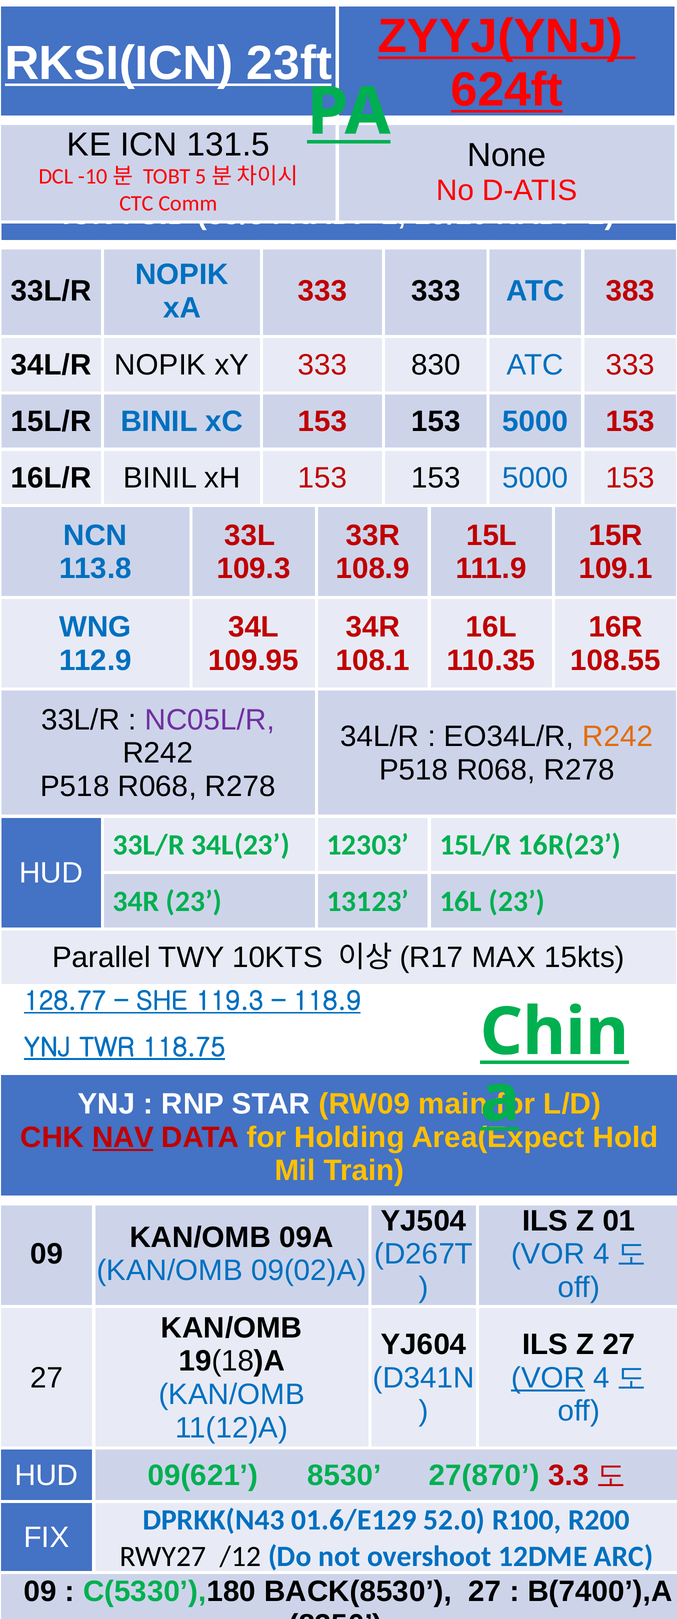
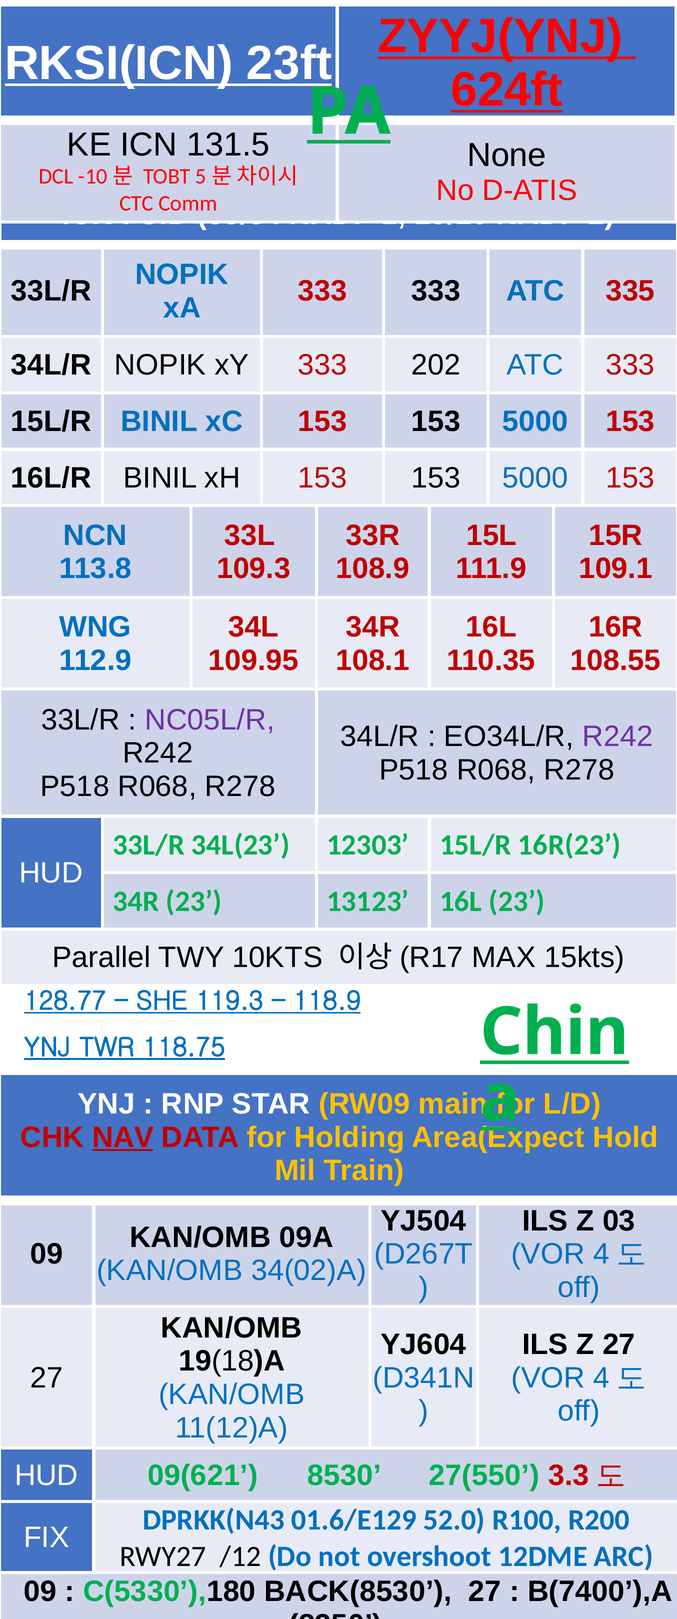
383: 383 -> 335
830: 830 -> 202
R242 at (618, 737) colour: orange -> purple
01: 01 -> 03
09(02)A: 09(02)A -> 34(02)A
VOR at (548, 1379) underline: present -> none
27(870: 27(870 -> 27(550
